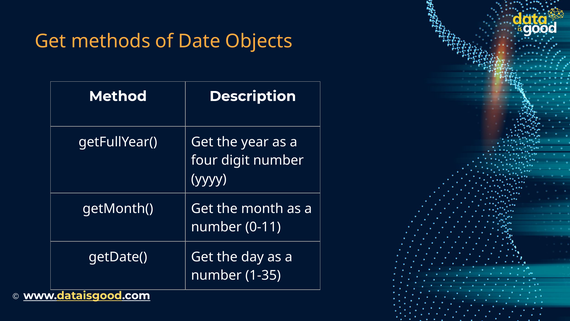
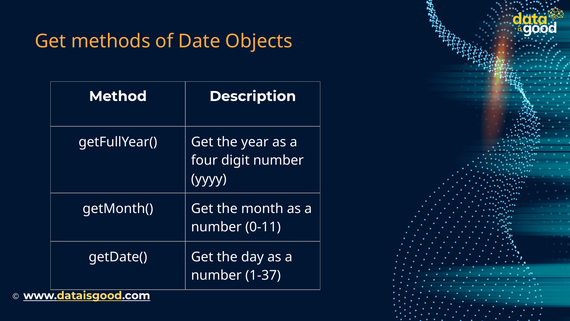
1-35: 1-35 -> 1-37
